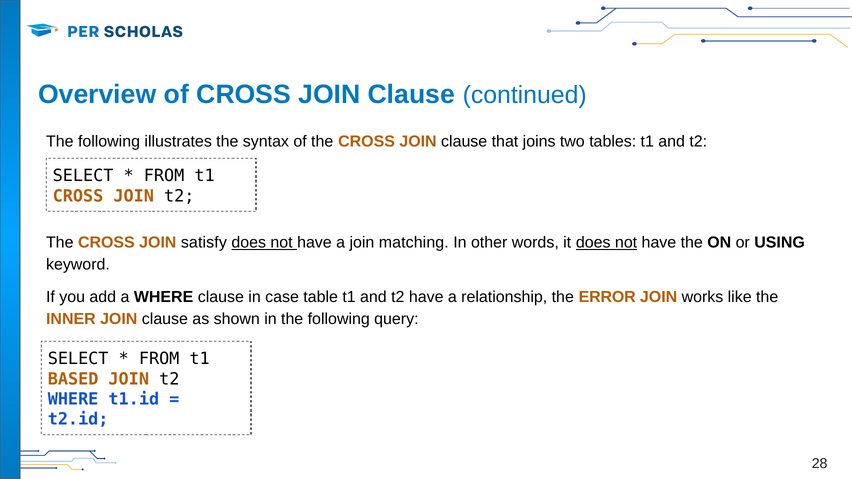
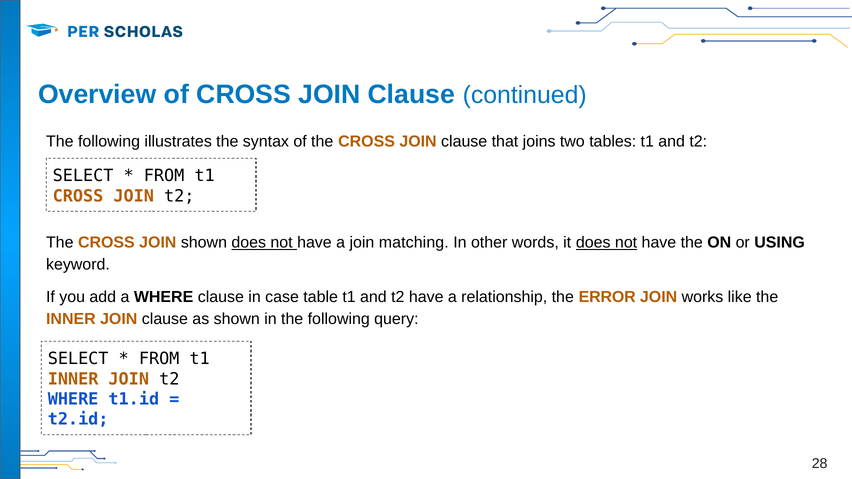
JOIN satisfy: satisfy -> shown
BASED at (73, 379): BASED -> INNER
